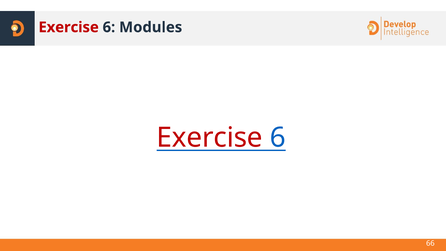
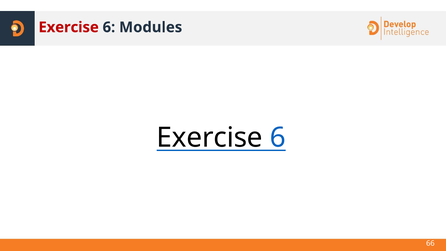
Exercise at (210, 138) colour: red -> black
